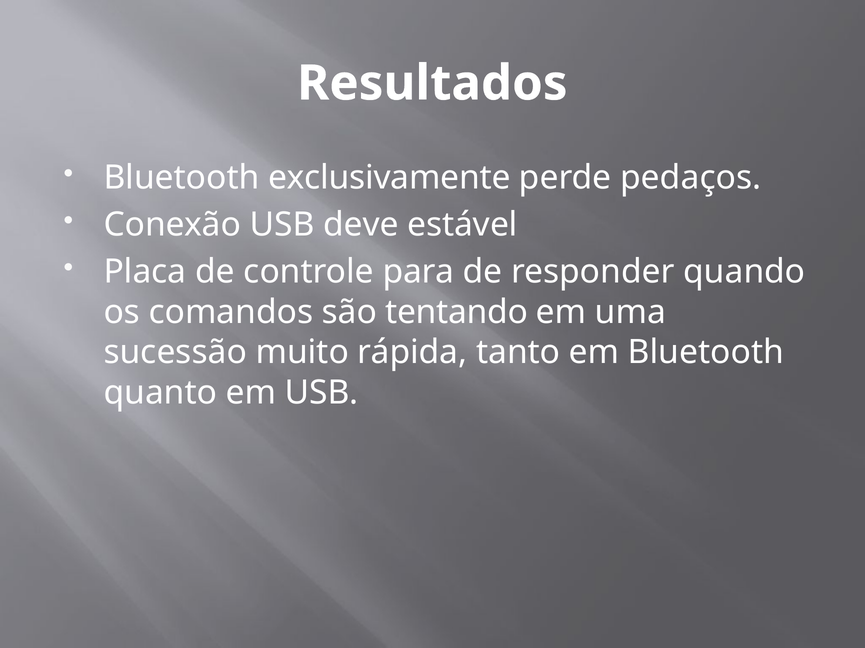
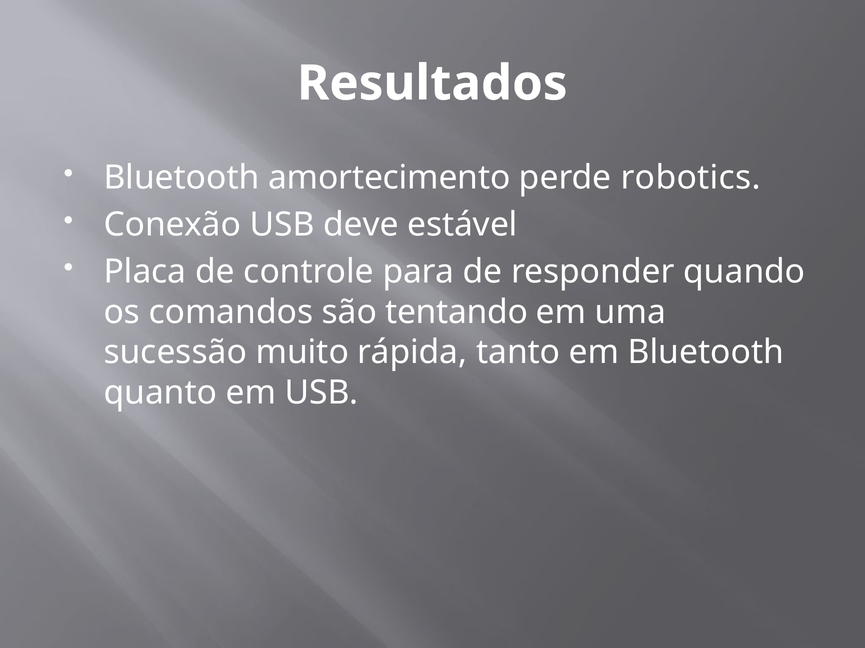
exclusivamente: exclusivamente -> amortecimento
pedaços: pedaços -> robotics
